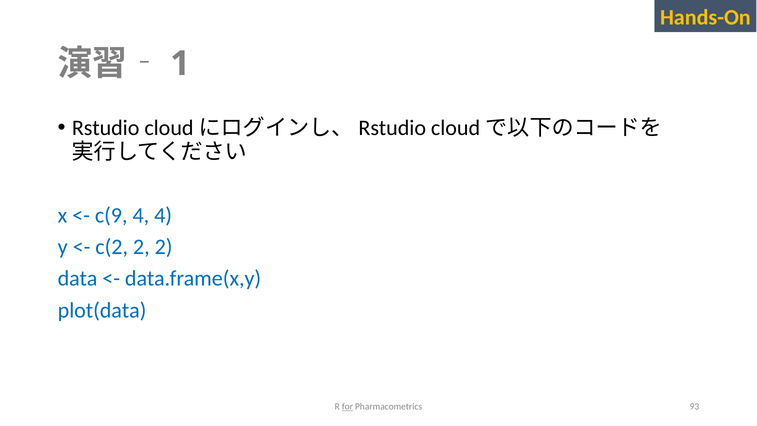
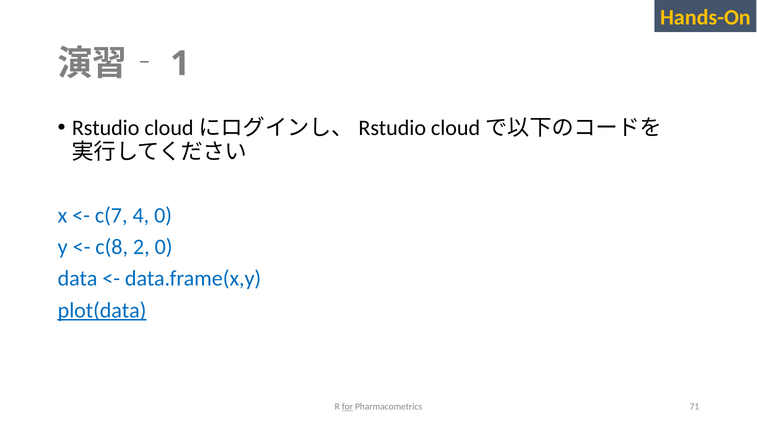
c(9: c(9 -> c(7
4 4: 4 -> 0
c(2: c(2 -> c(8
2 2: 2 -> 0
plot(data underline: none -> present
93: 93 -> 71
